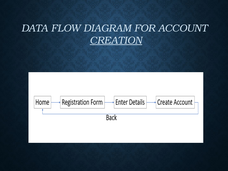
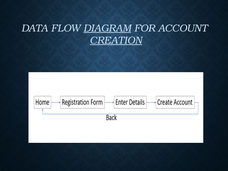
DIAGRAM underline: none -> present
